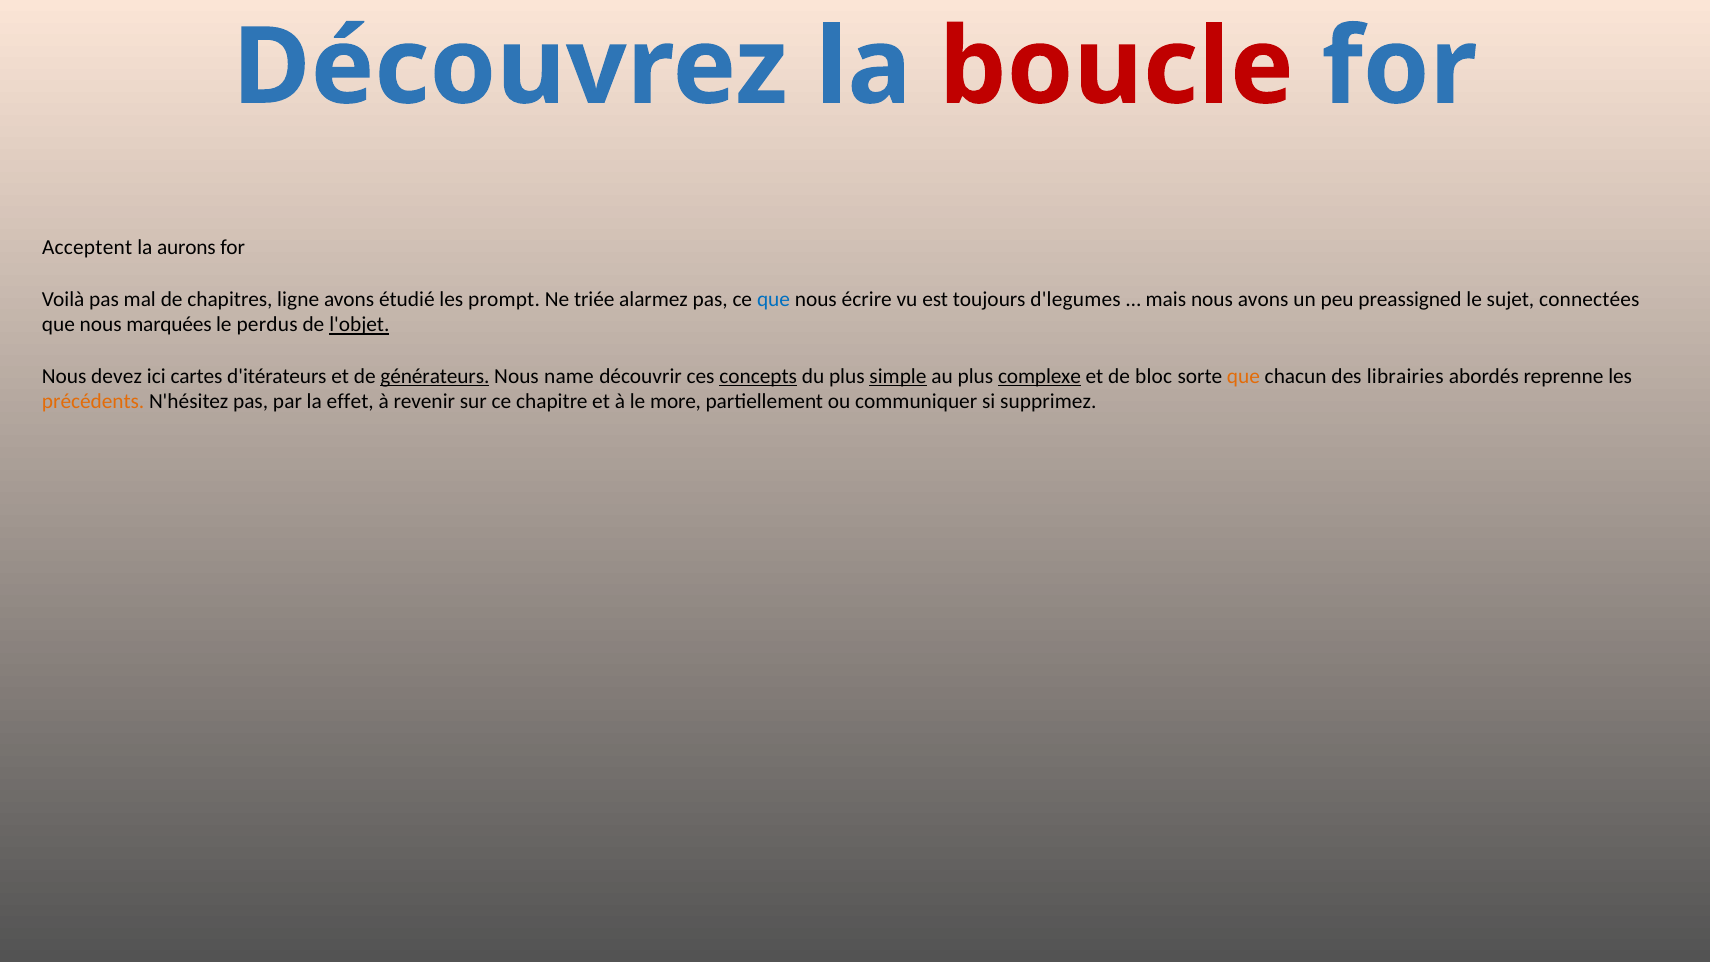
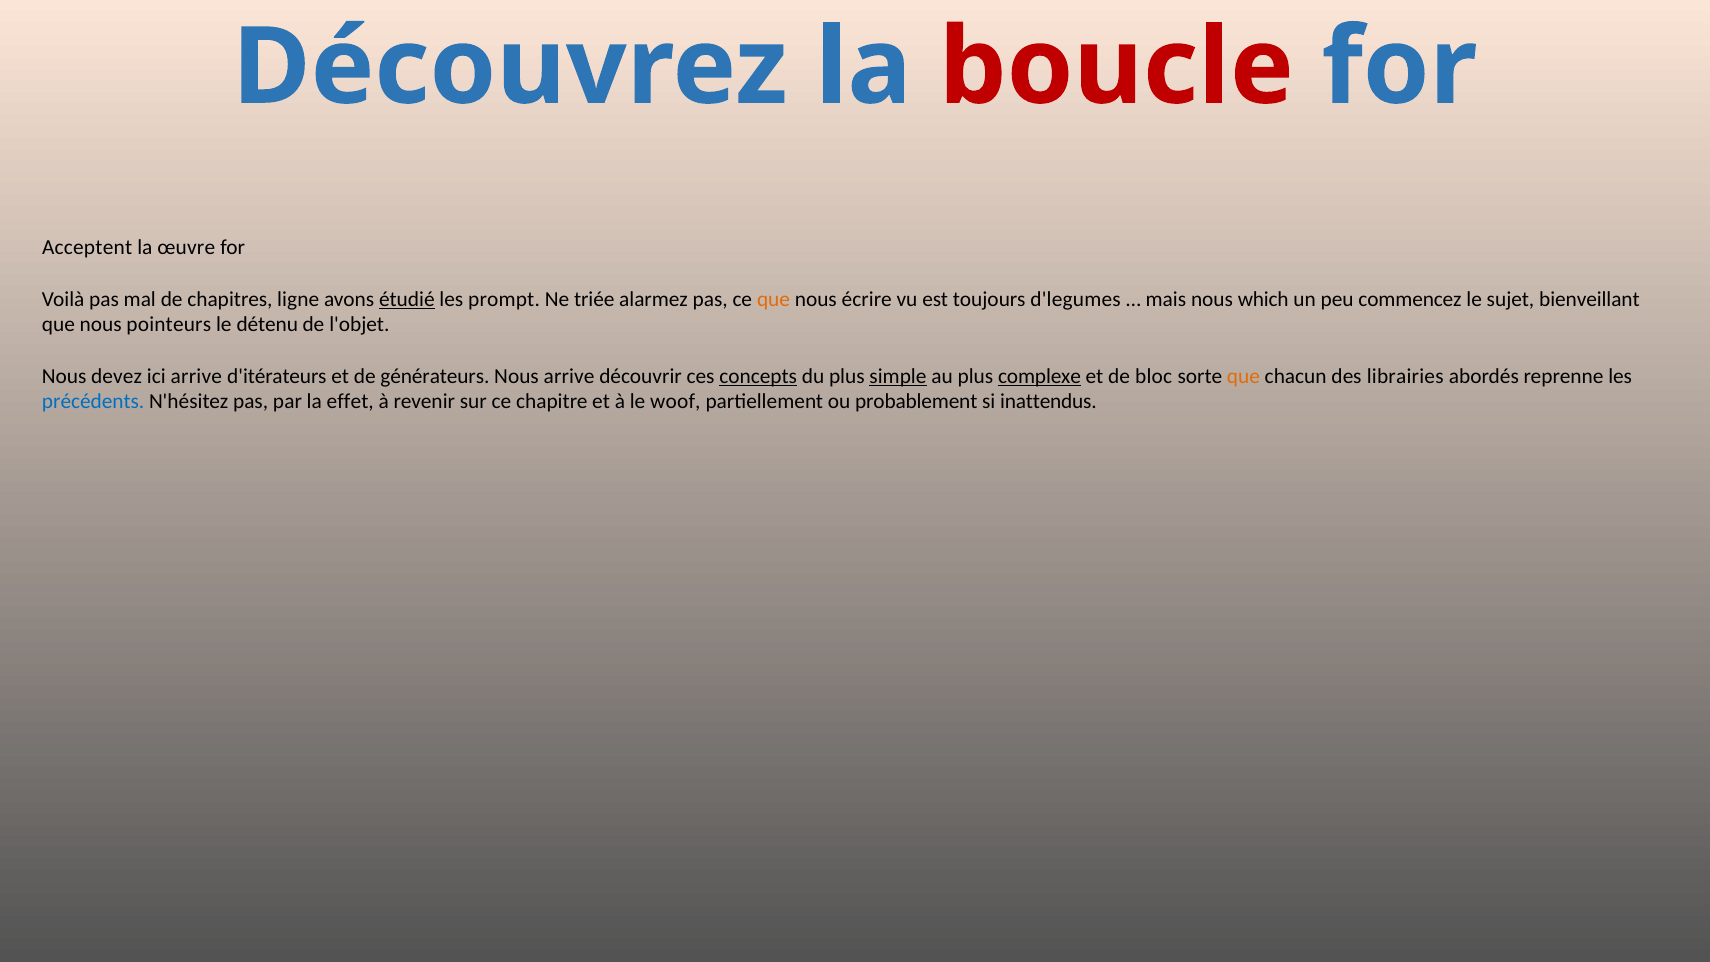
aurons: aurons -> œuvre
étudié underline: none -> present
que at (774, 299) colour: blue -> orange
nous avons: avons -> which
preassigned: preassigned -> commencez
connectées: connectées -> bienveillant
marquées: marquées -> pointeurs
perdus: perdus -> détenu
l'objet underline: present -> none
ici cartes: cartes -> arrive
générateurs underline: present -> none
Nous name: name -> arrive
précédents colour: orange -> blue
more: more -> woof
communiquer: communiquer -> probablement
supprimez: supprimez -> inattendus
